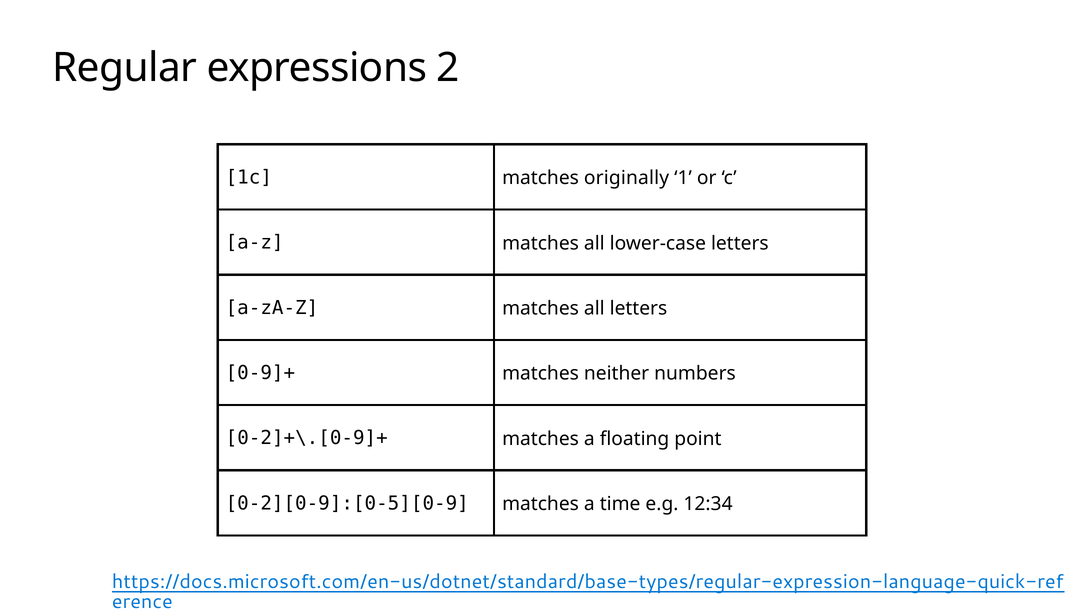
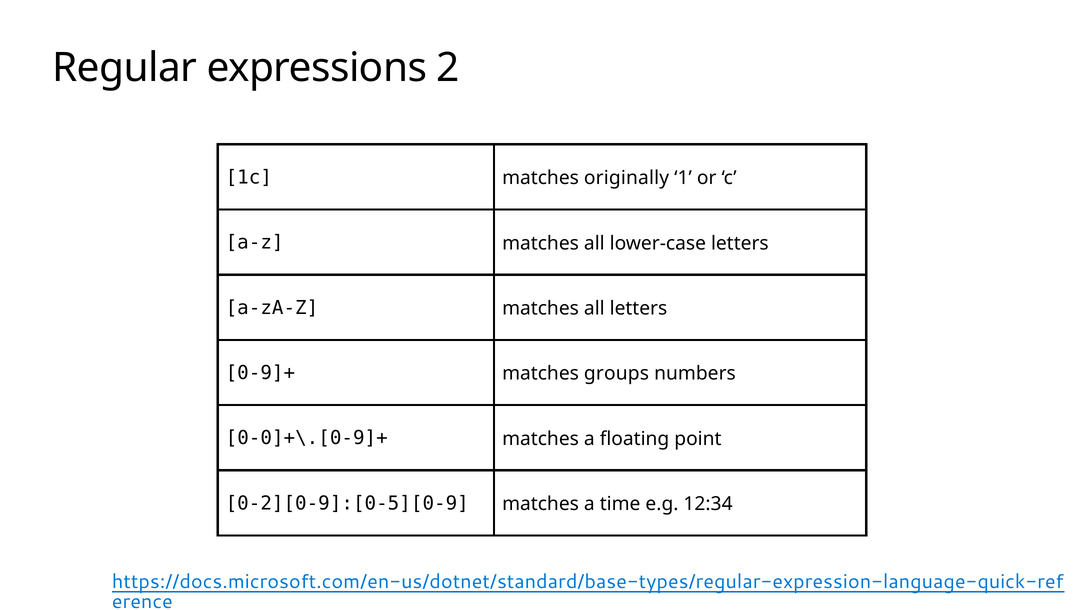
neither: neither -> groups
0-2]+\.[0-9]+: 0-2]+\.[0-9]+ -> 0-0]+\.[0-9]+
